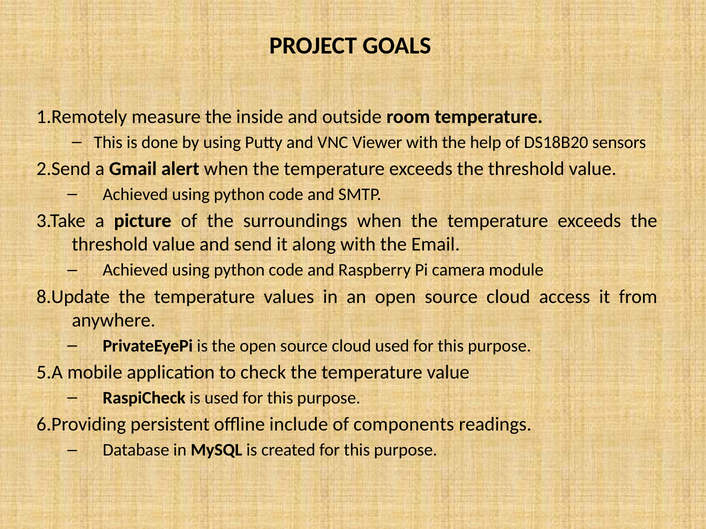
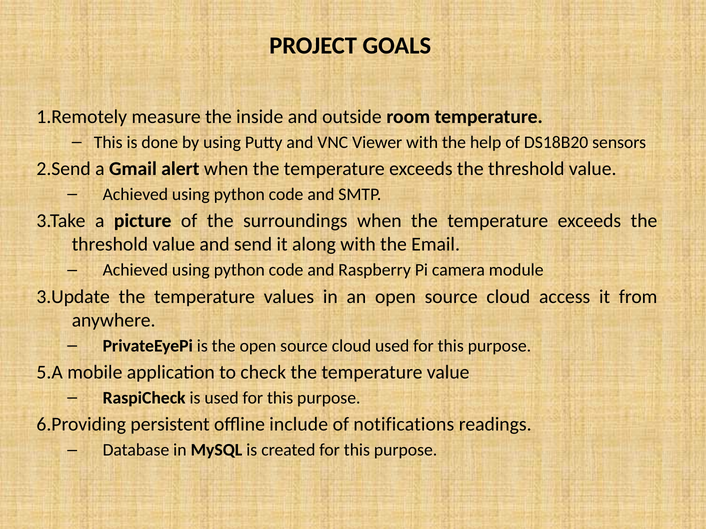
8.Update: 8.Update -> 3.Update
components: components -> notifications
